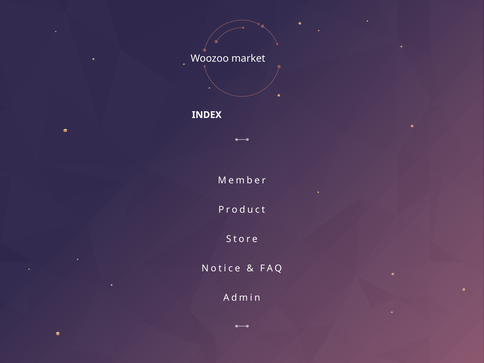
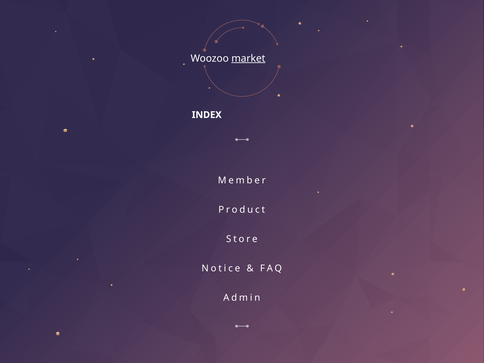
market underline: none -> present
